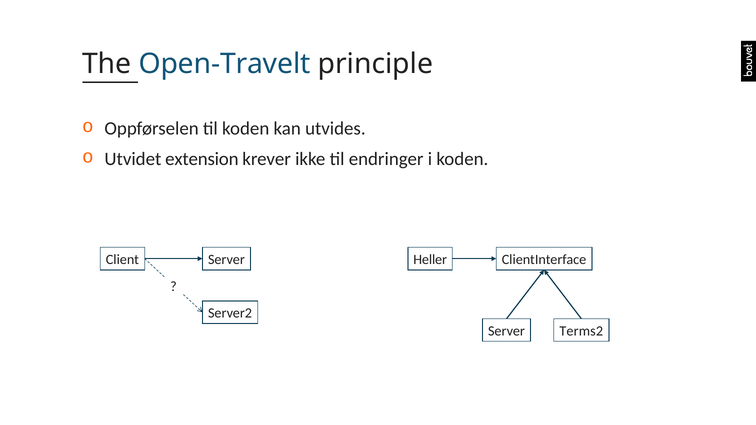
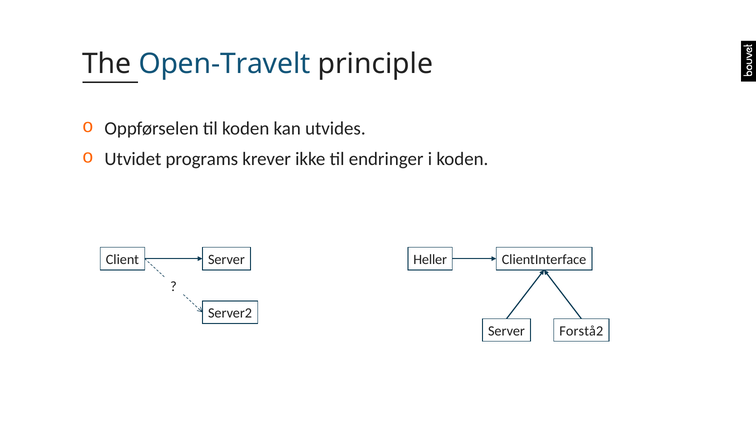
extension: extension -> programs
Terms2: Terms2 -> Forstå2
